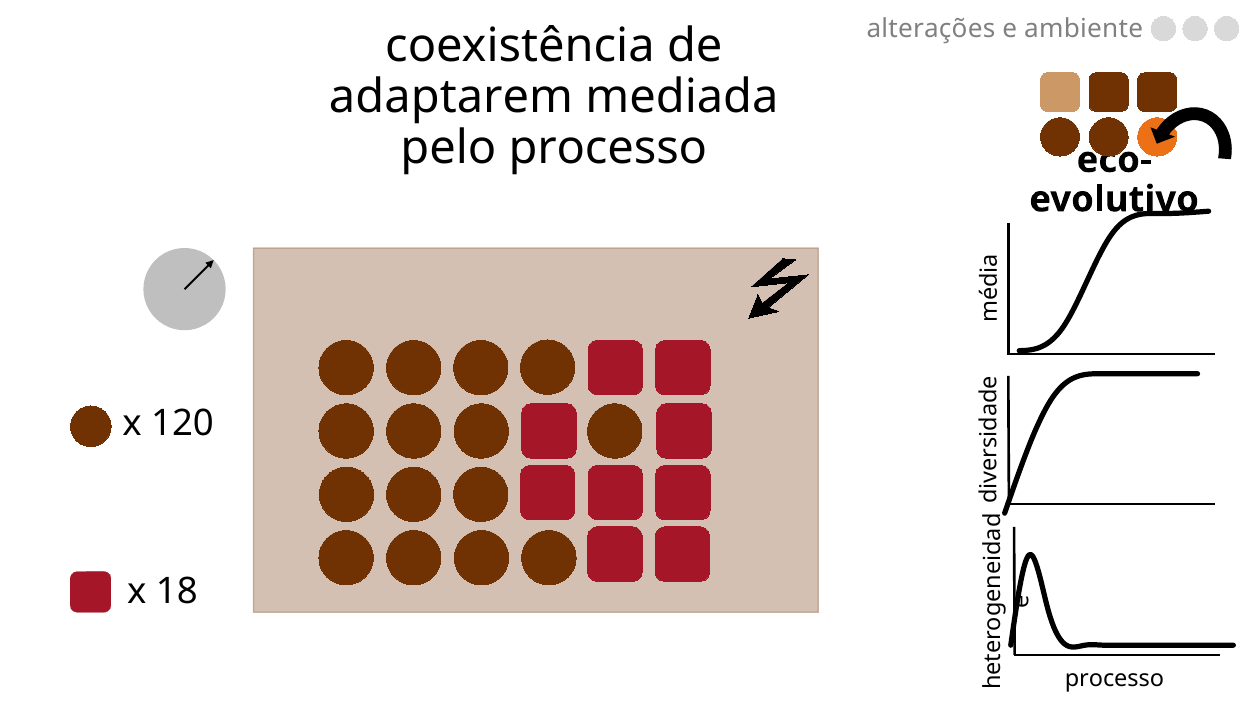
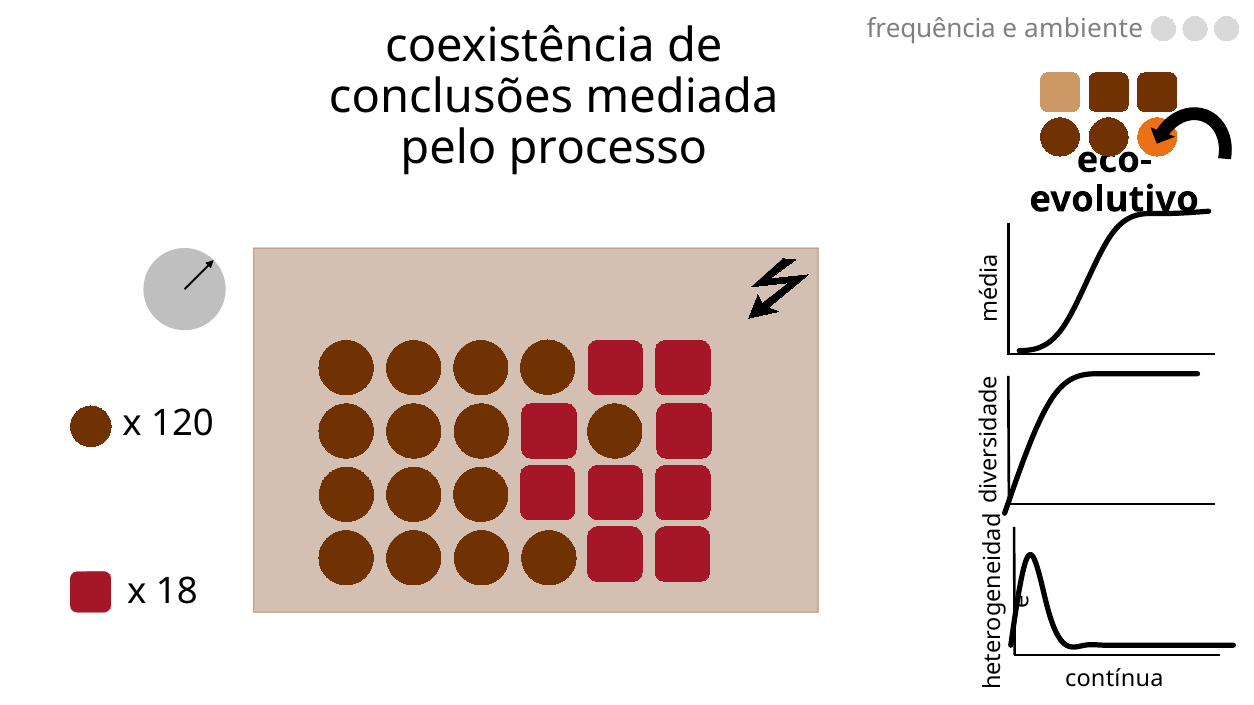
alterações: alterações -> frequência
adaptarem: adaptarem -> conclusões
processo at (1114, 679): processo -> contínua
